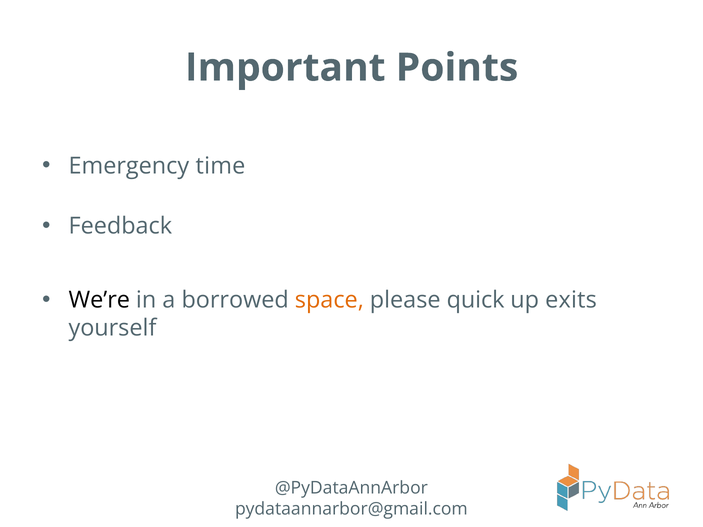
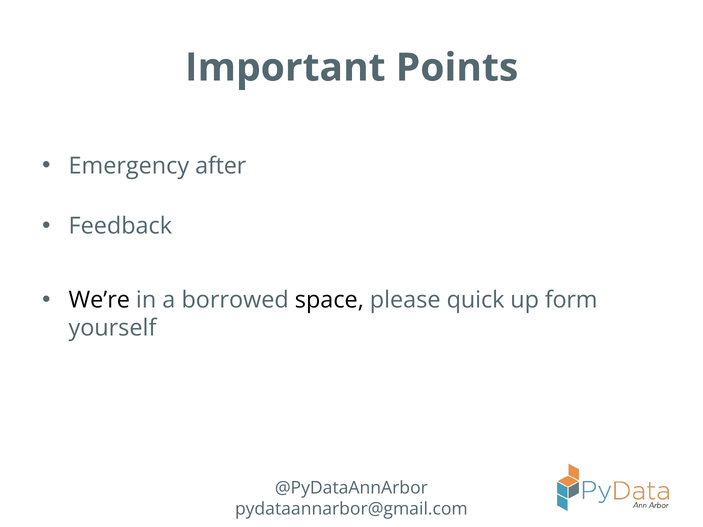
time: time -> after
space colour: orange -> black
exits: exits -> form
